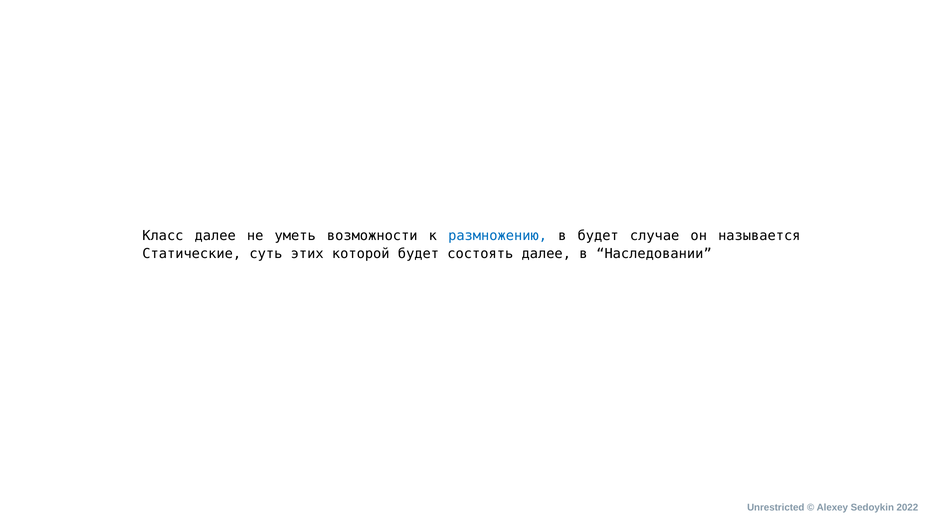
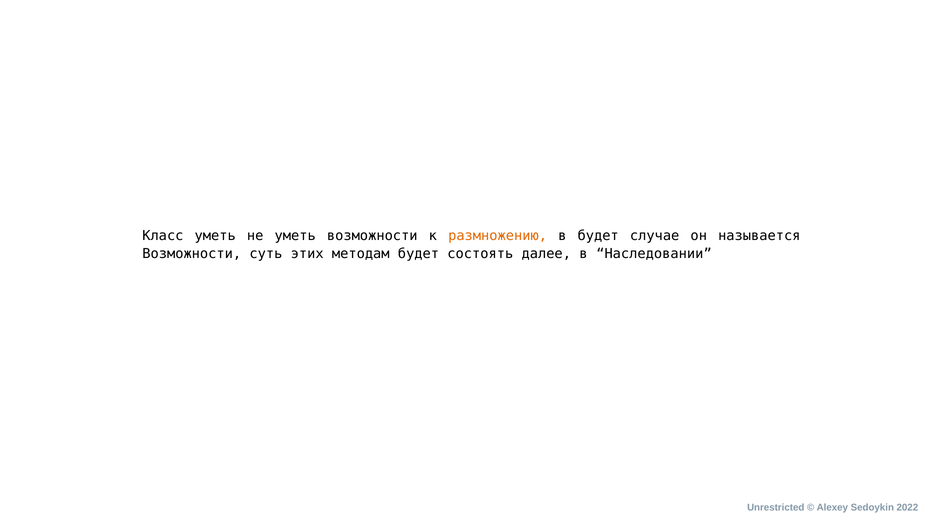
Класс далее: далее -> уметь
размножению colour: blue -> orange
Статические at (192, 254): Статические -> Возможности
которой: которой -> методам
